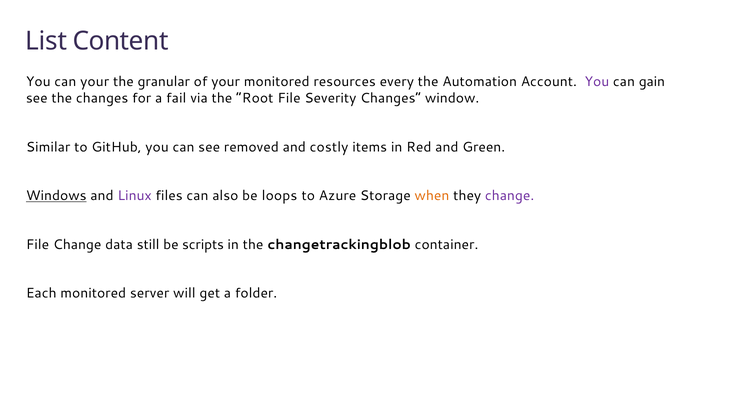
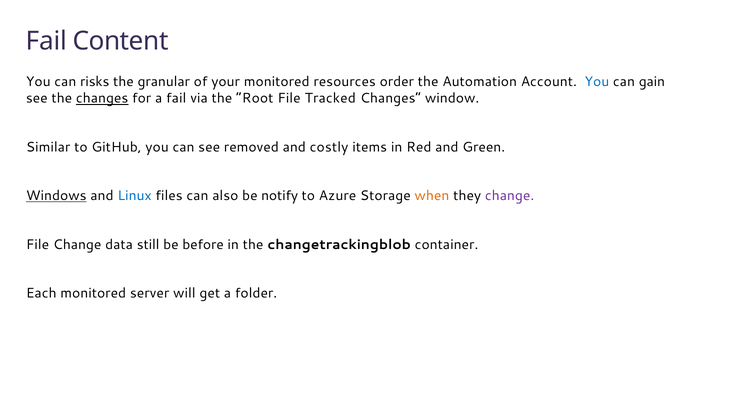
List at (46, 41): List -> Fail
can your: your -> risks
every: every -> order
You at (597, 82) colour: purple -> blue
changes at (102, 98) underline: none -> present
Severity: Severity -> Tracked
Linux colour: purple -> blue
loops: loops -> notify
scripts: scripts -> before
